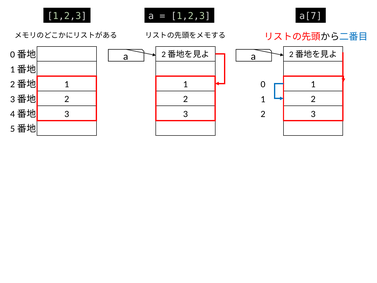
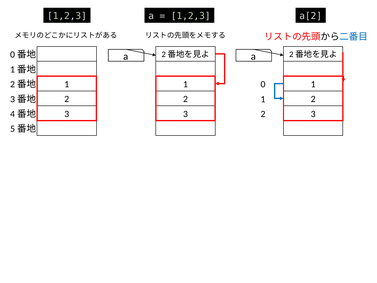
a[7: a[7 -> a[2
